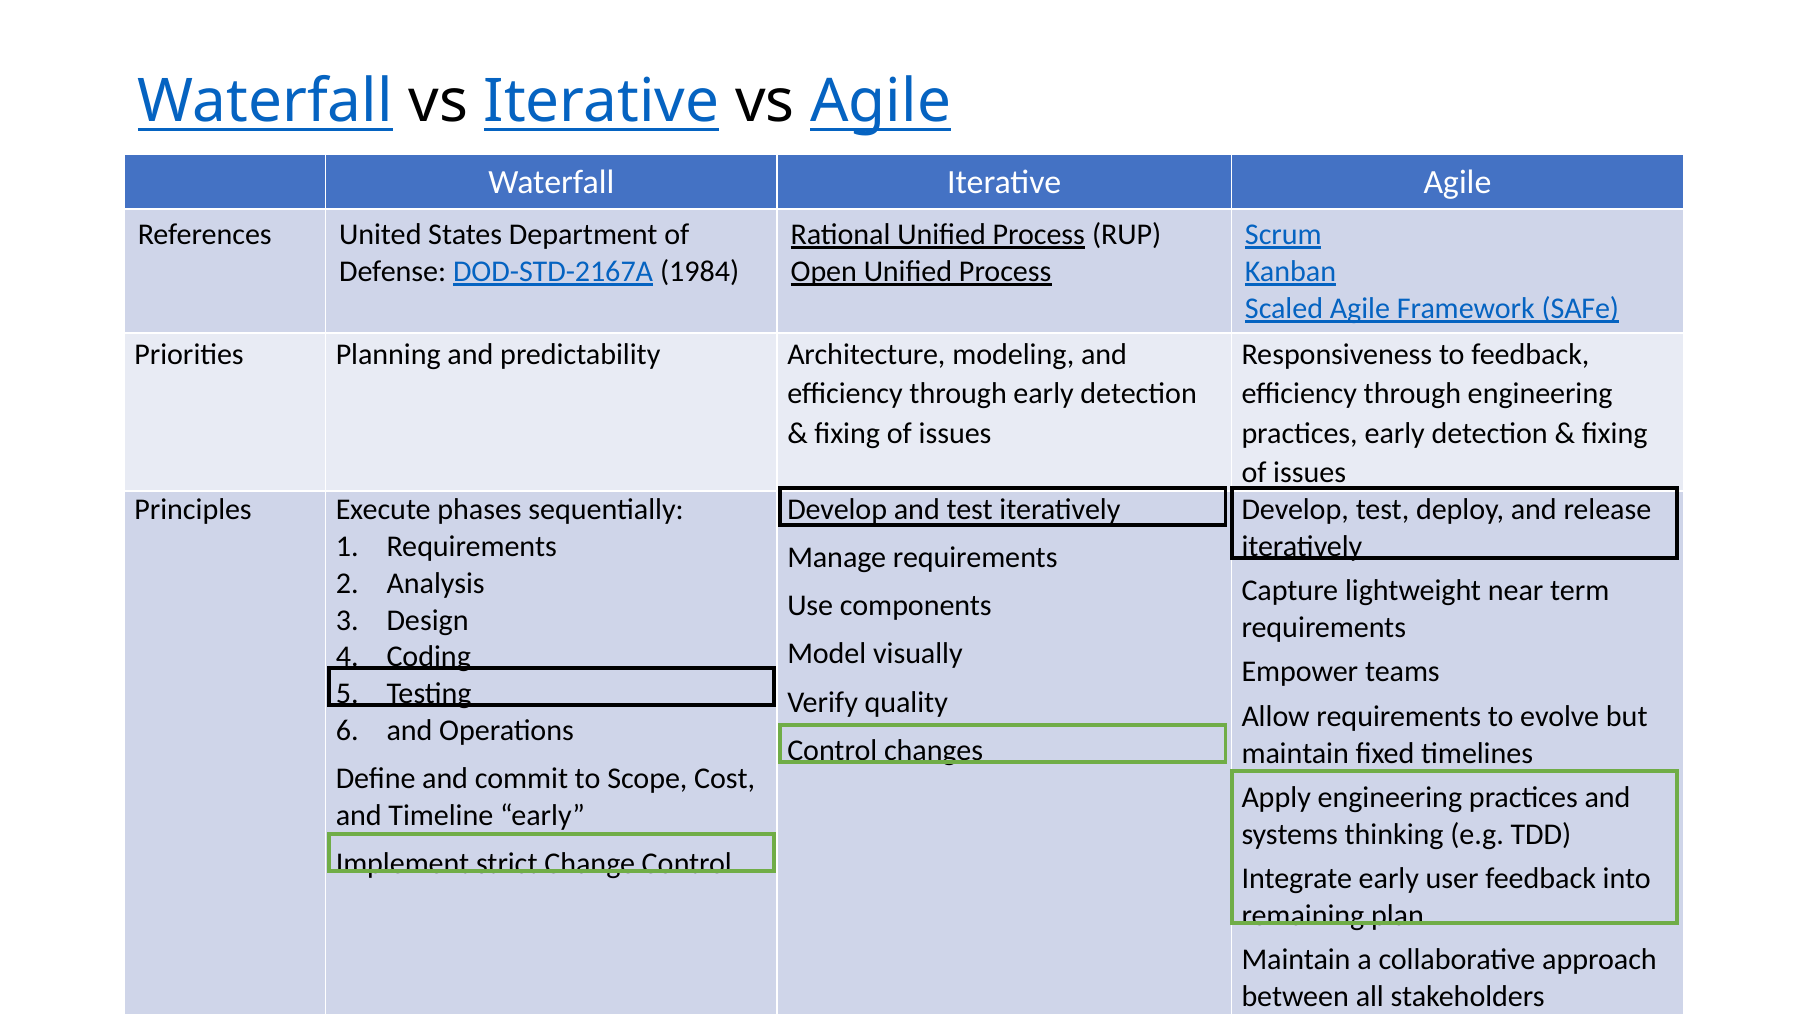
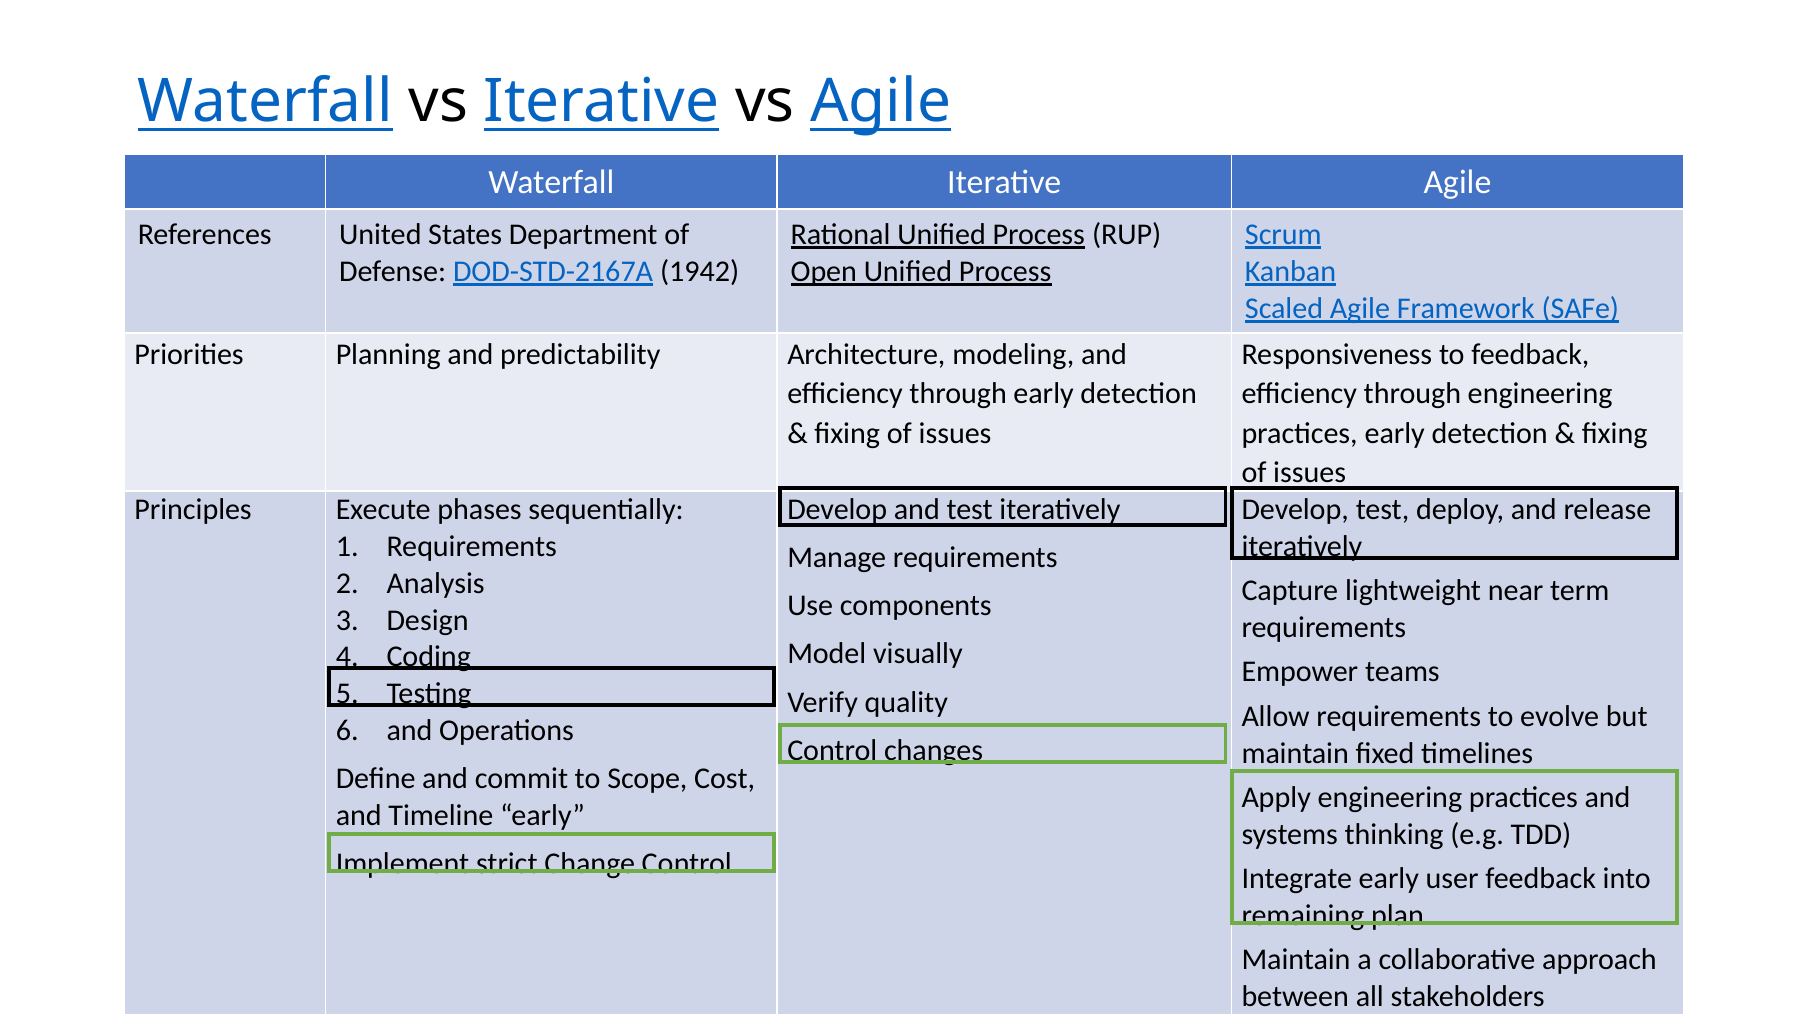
1984: 1984 -> 1942
